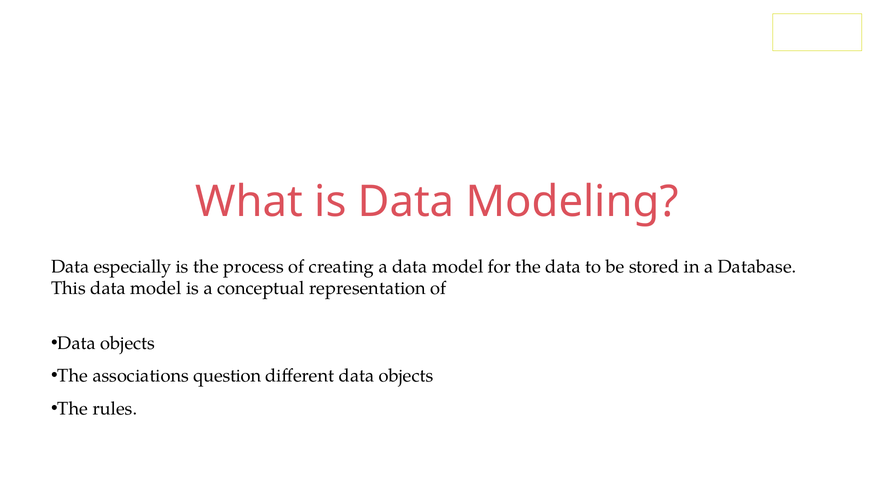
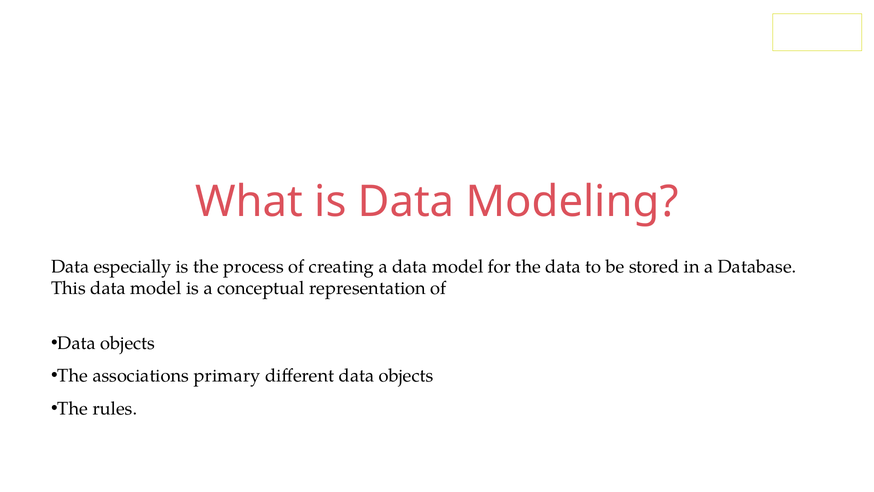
question: question -> primary
